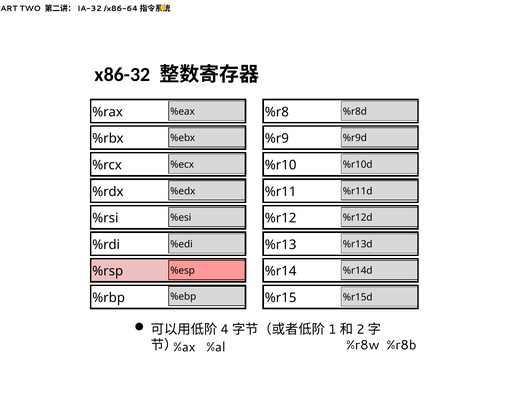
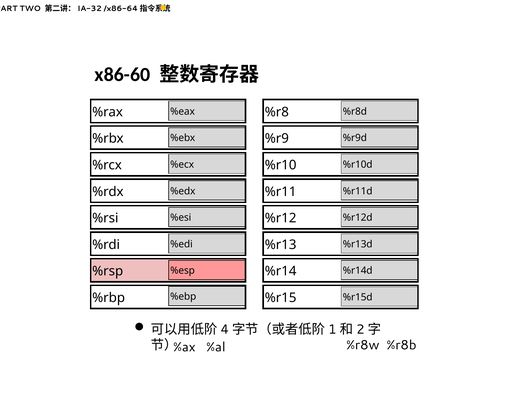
x86-32: x86-32 -> x86-60
